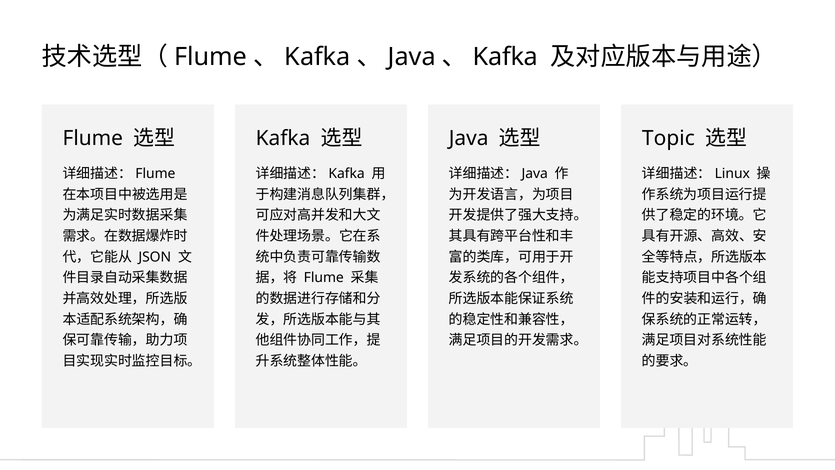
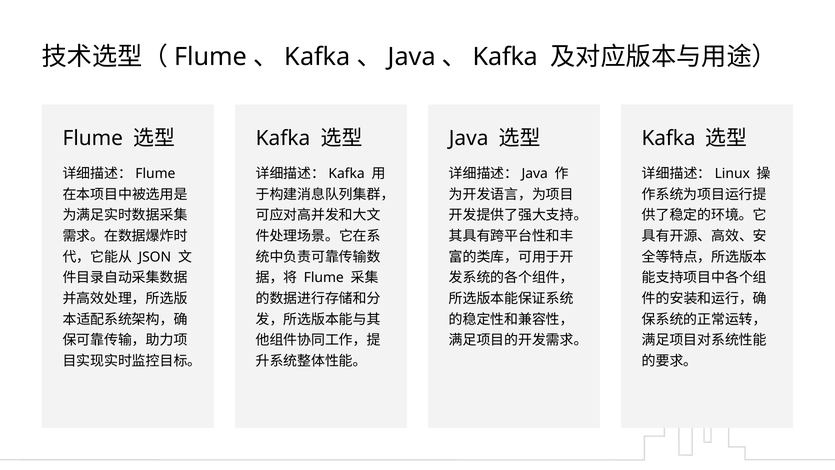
Topic at (668, 139): Topic -> Kafka
